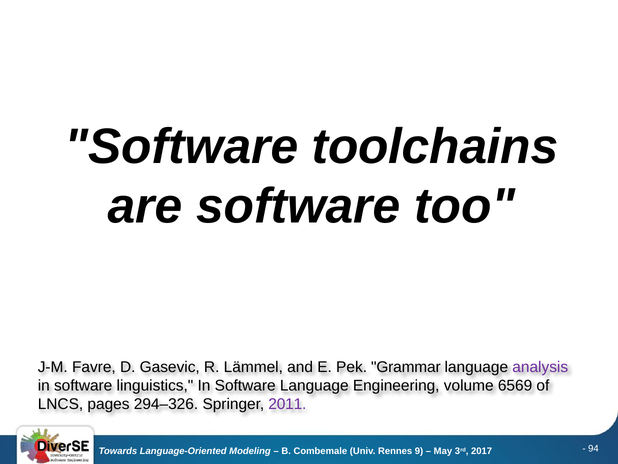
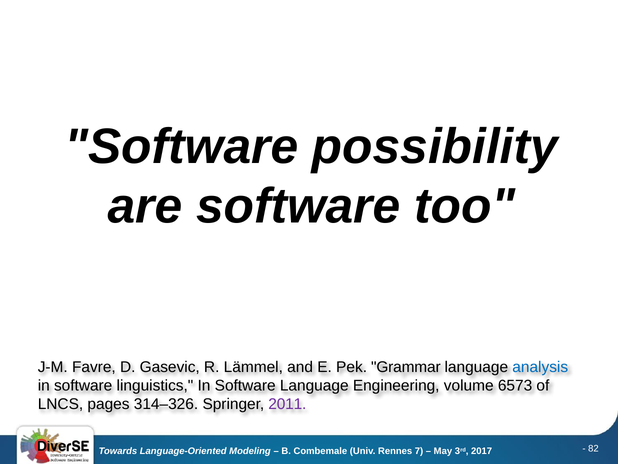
toolchains: toolchains -> possibility
analysis colour: purple -> blue
6569: 6569 -> 6573
294–326: 294–326 -> 314–326
94: 94 -> 82
9: 9 -> 7
